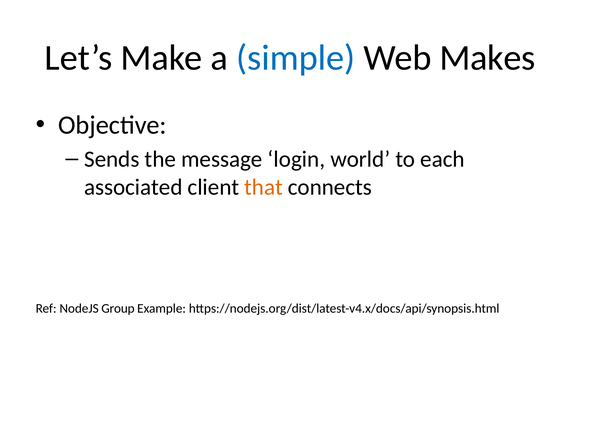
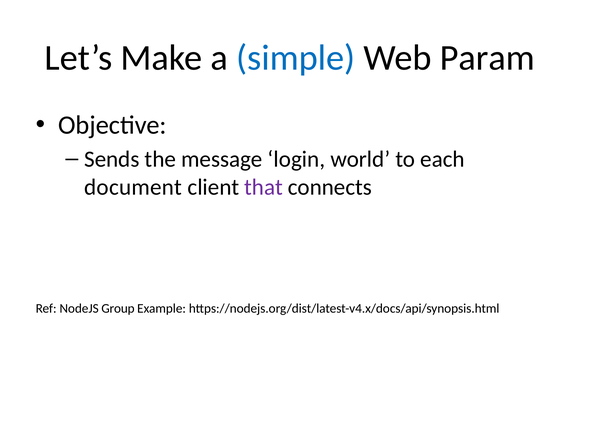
Makes: Makes -> Param
associated: associated -> document
that colour: orange -> purple
